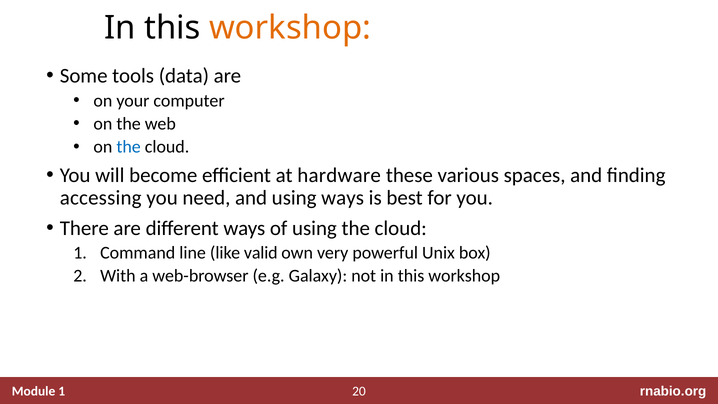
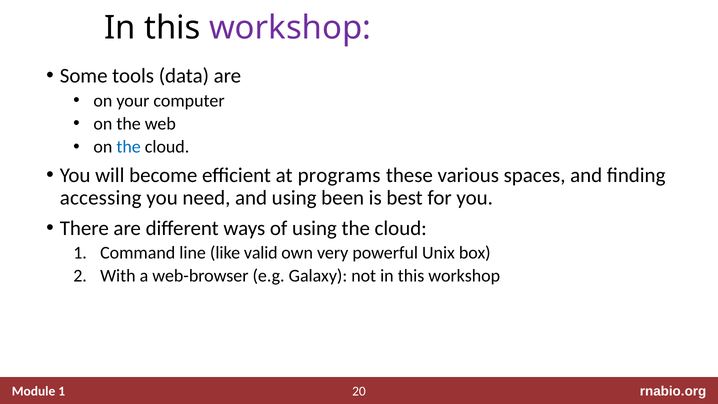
workshop at (290, 28) colour: orange -> purple
hardware: hardware -> programs
using ways: ways -> been
